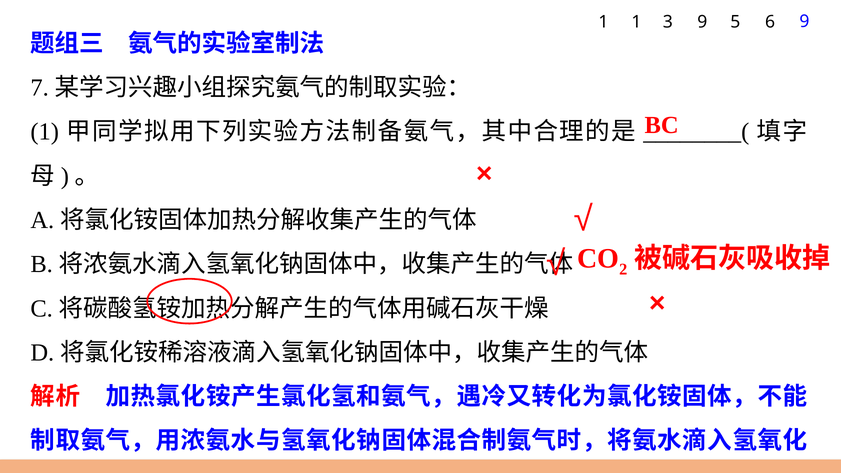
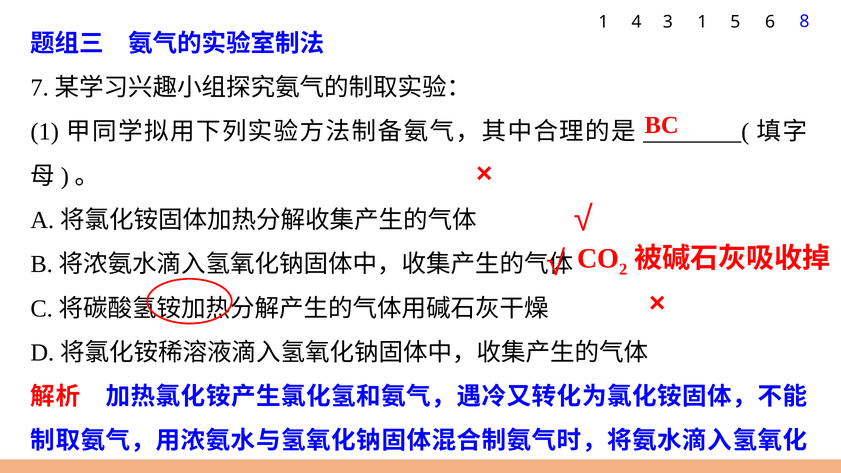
1 1: 1 -> 4
3 9: 9 -> 1
6 9: 9 -> 8
